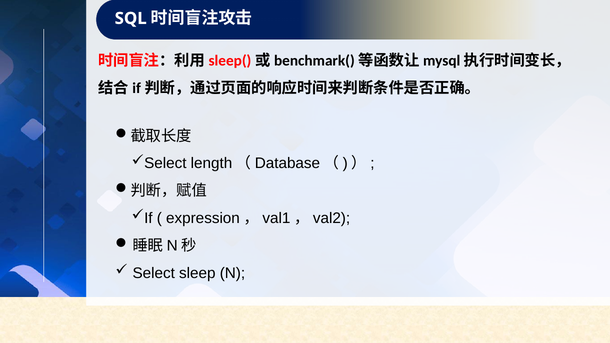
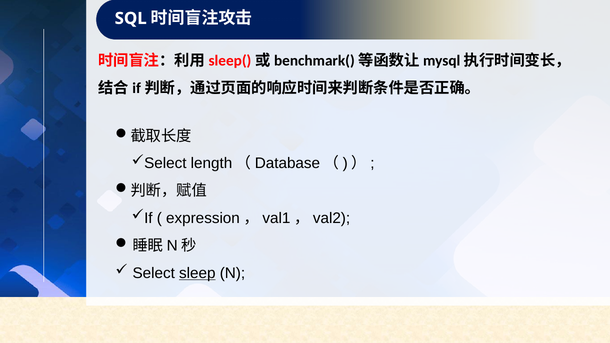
sleep underline: none -> present
